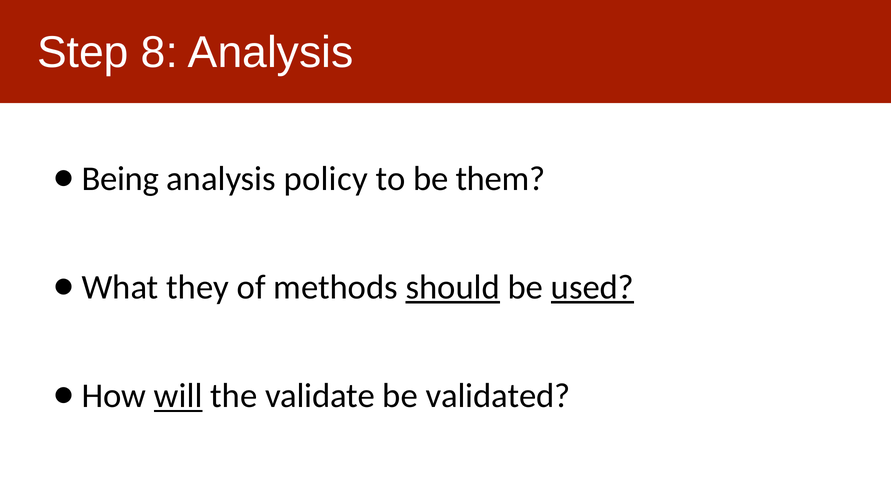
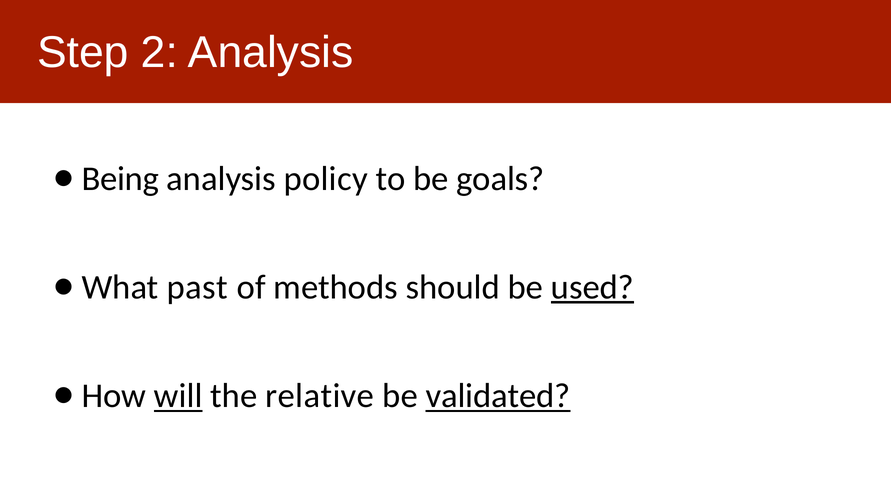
8: 8 -> 2
them: them -> goals
they: they -> past
should underline: present -> none
validate: validate -> relative
validated underline: none -> present
